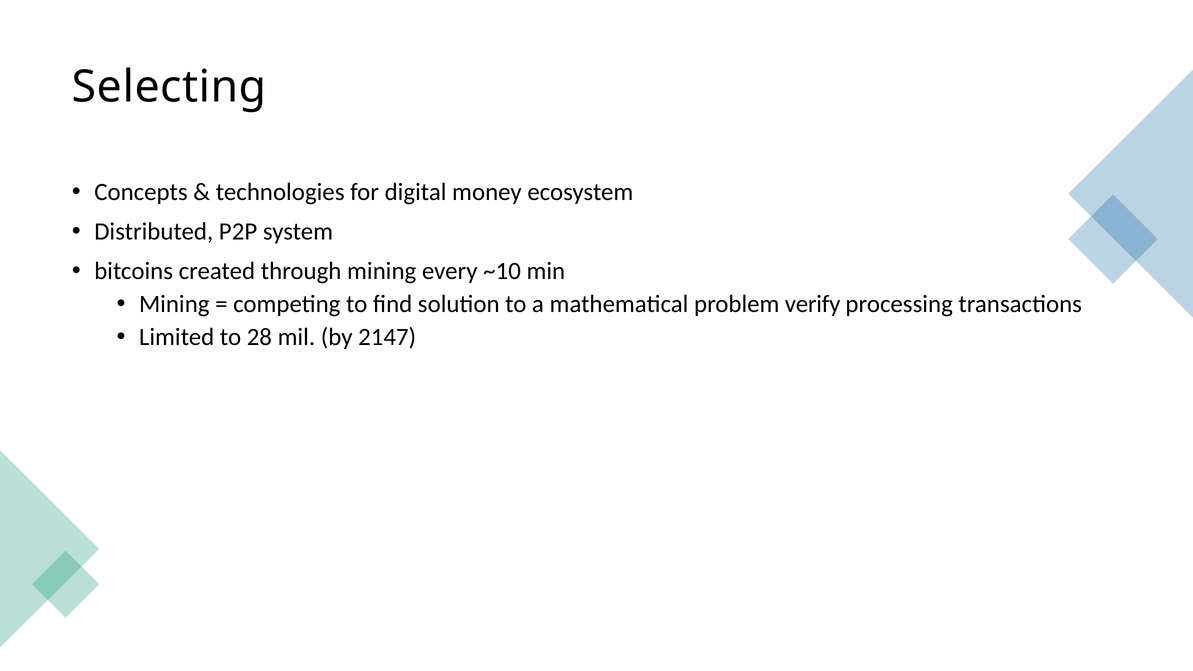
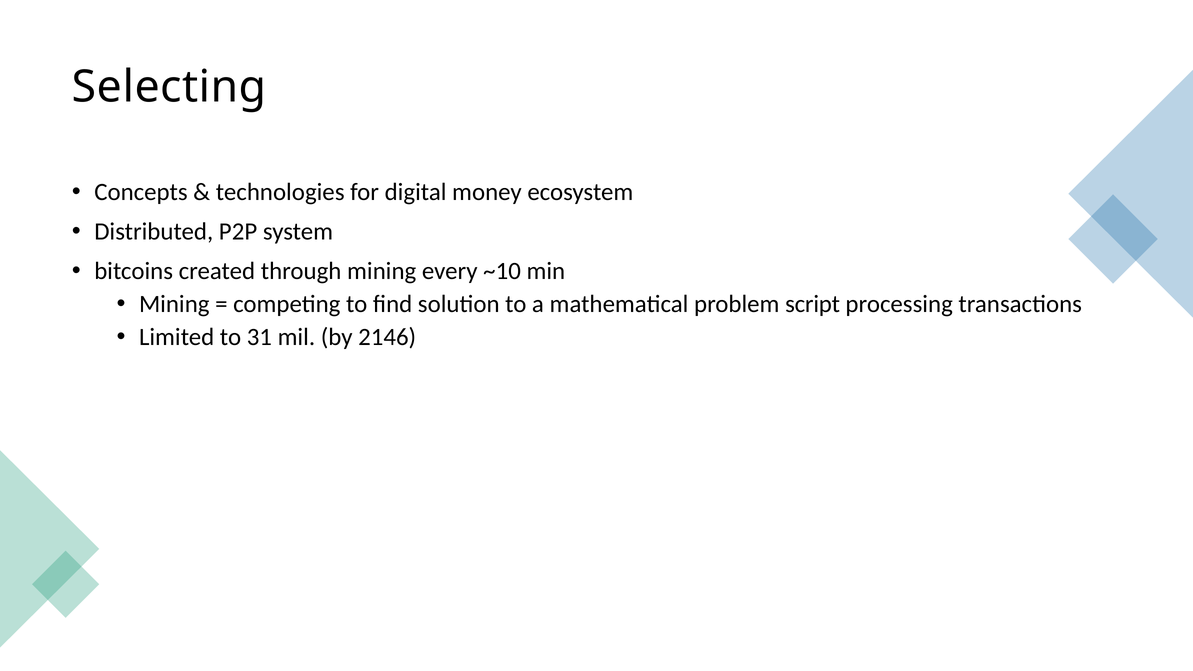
verify: verify -> script
28: 28 -> 31
2147: 2147 -> 2146
